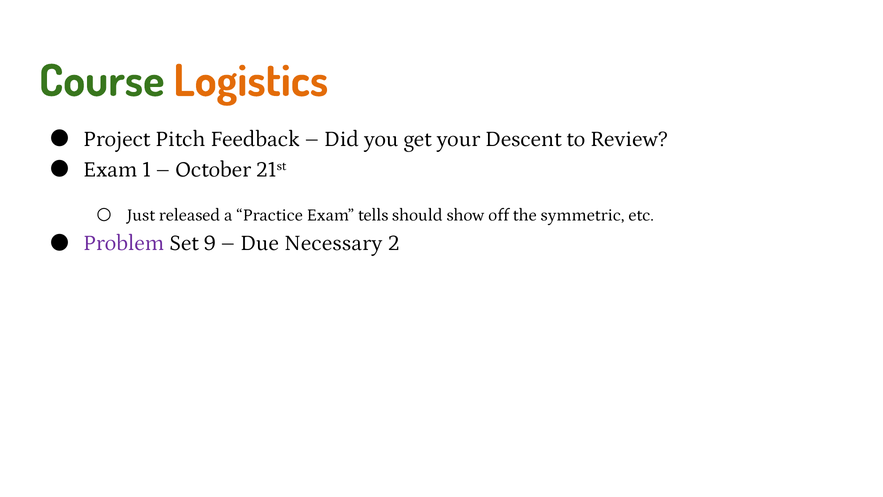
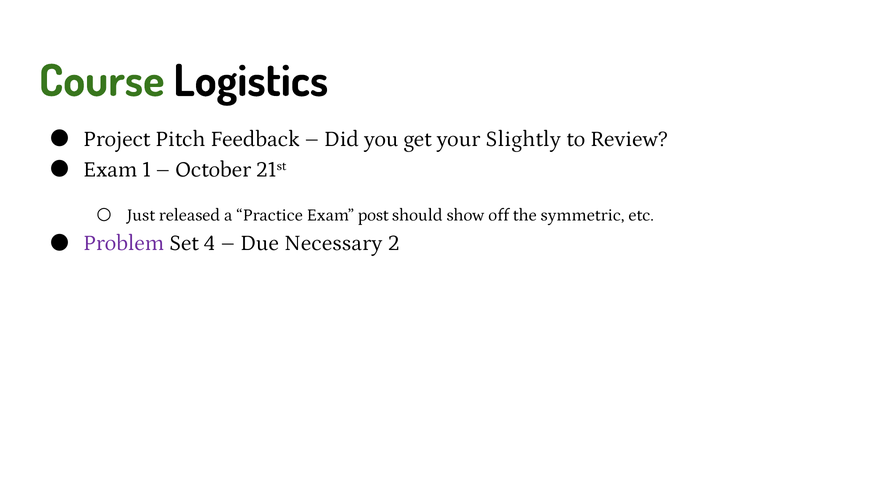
Logistics colour: orange -> black
Descent: Descent -> Slightly
tells: tells -> post
9: 9 -> 4
